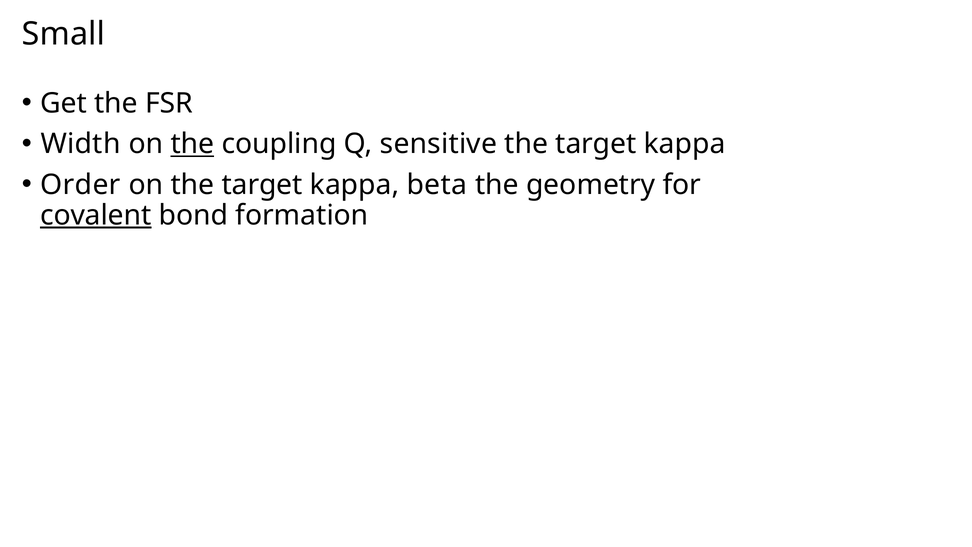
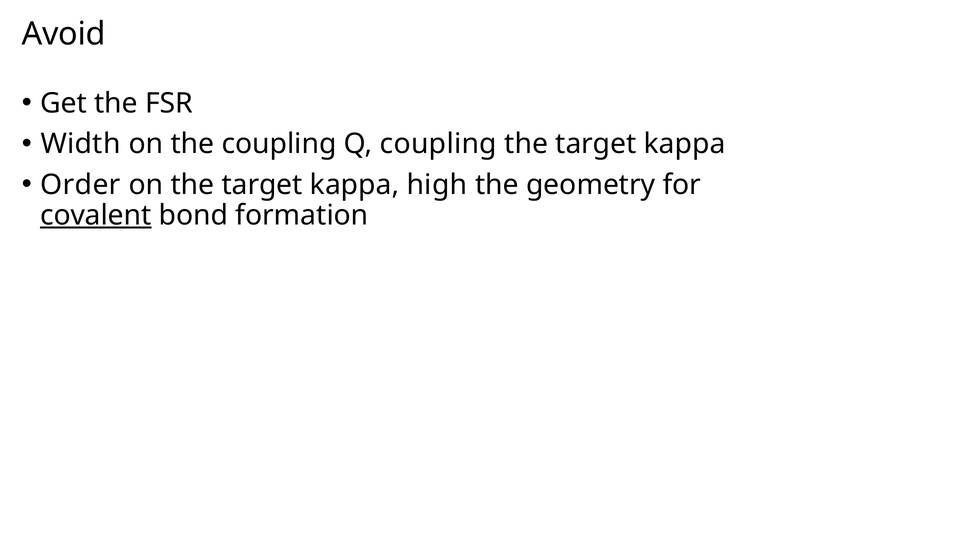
Small: Small -> Avoid
the at (192, 144) underline: present -> none
Q sensitive: sensitive -> coupling
beta: beta -> high
